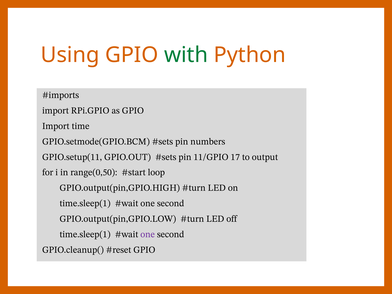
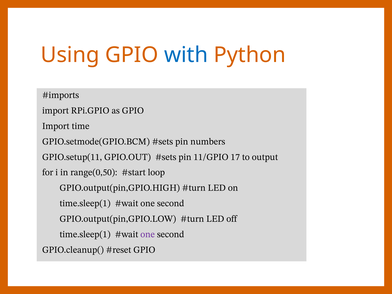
with colour: green -> blue
